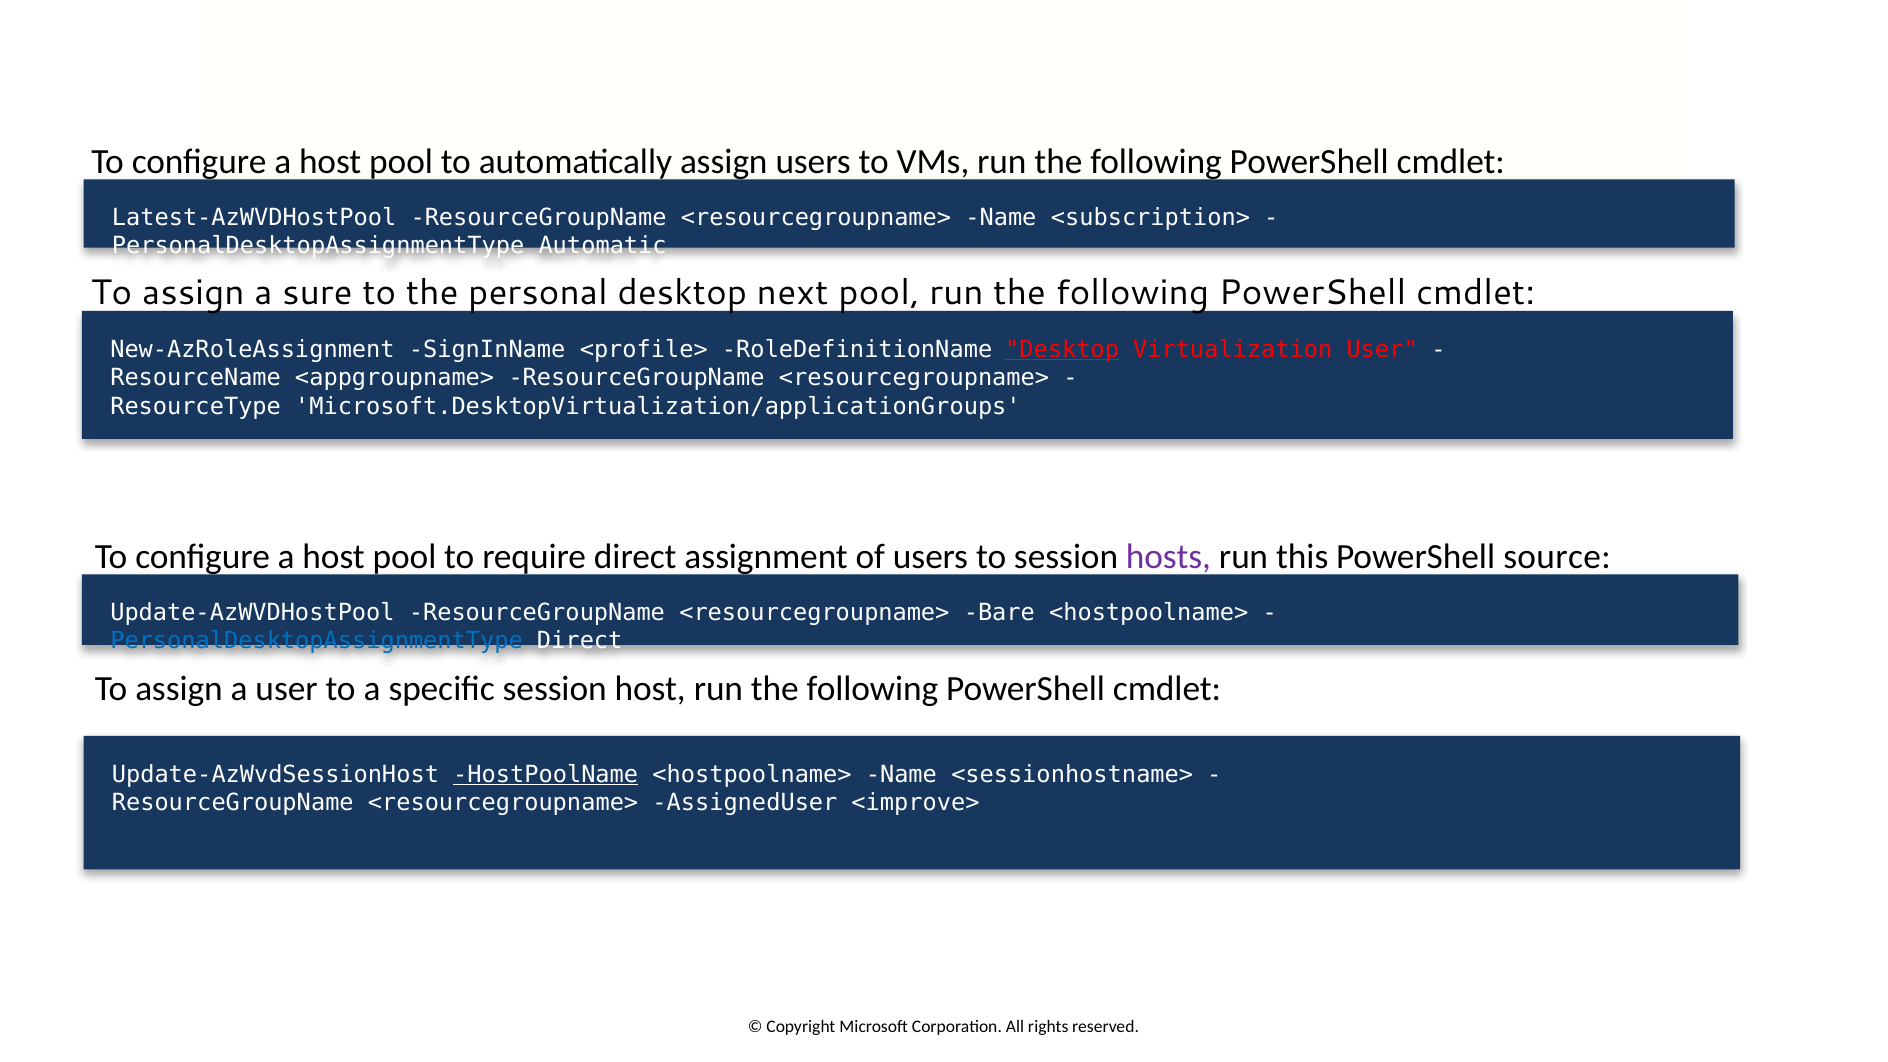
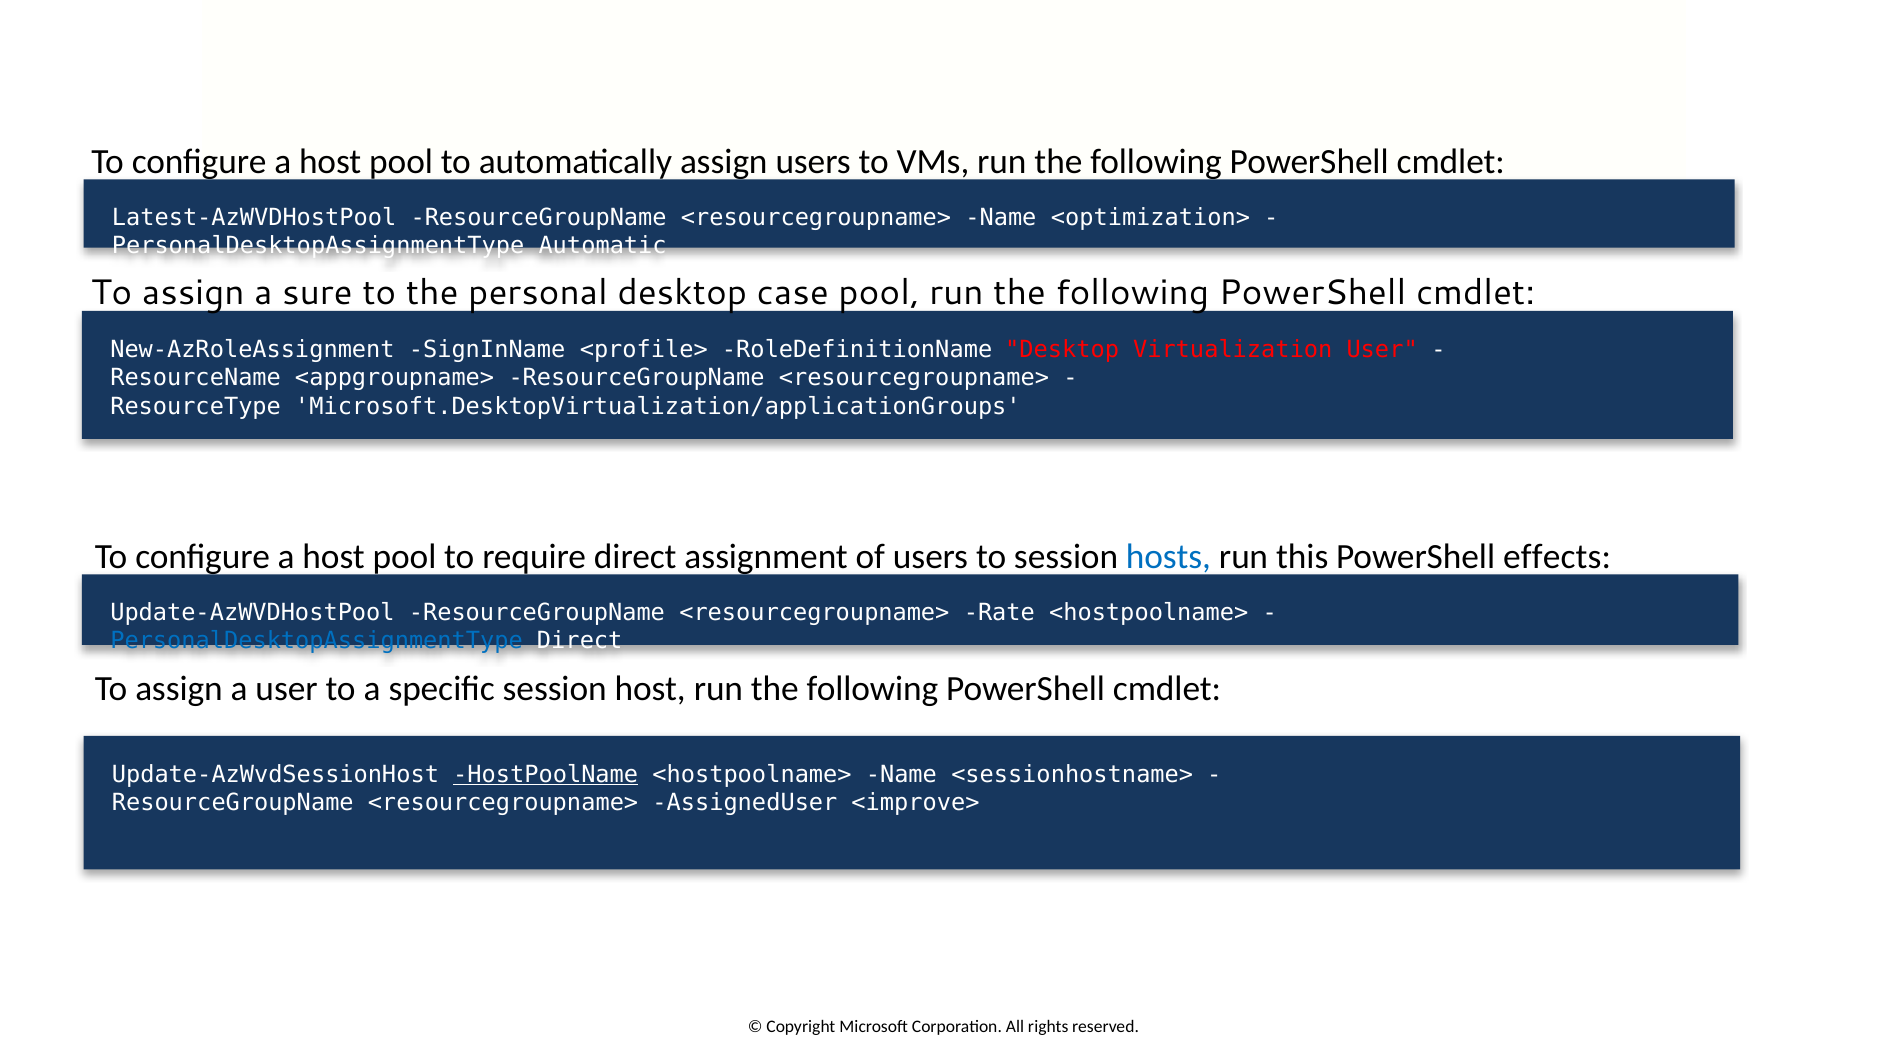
<subscription>: <subscription> -> <optimization>
next: next -> case
Desktop at (1062, 350) underline: present -> none
hosts colour: purple -> blue
source: source -> effects
Bare: Bare -> Rate
